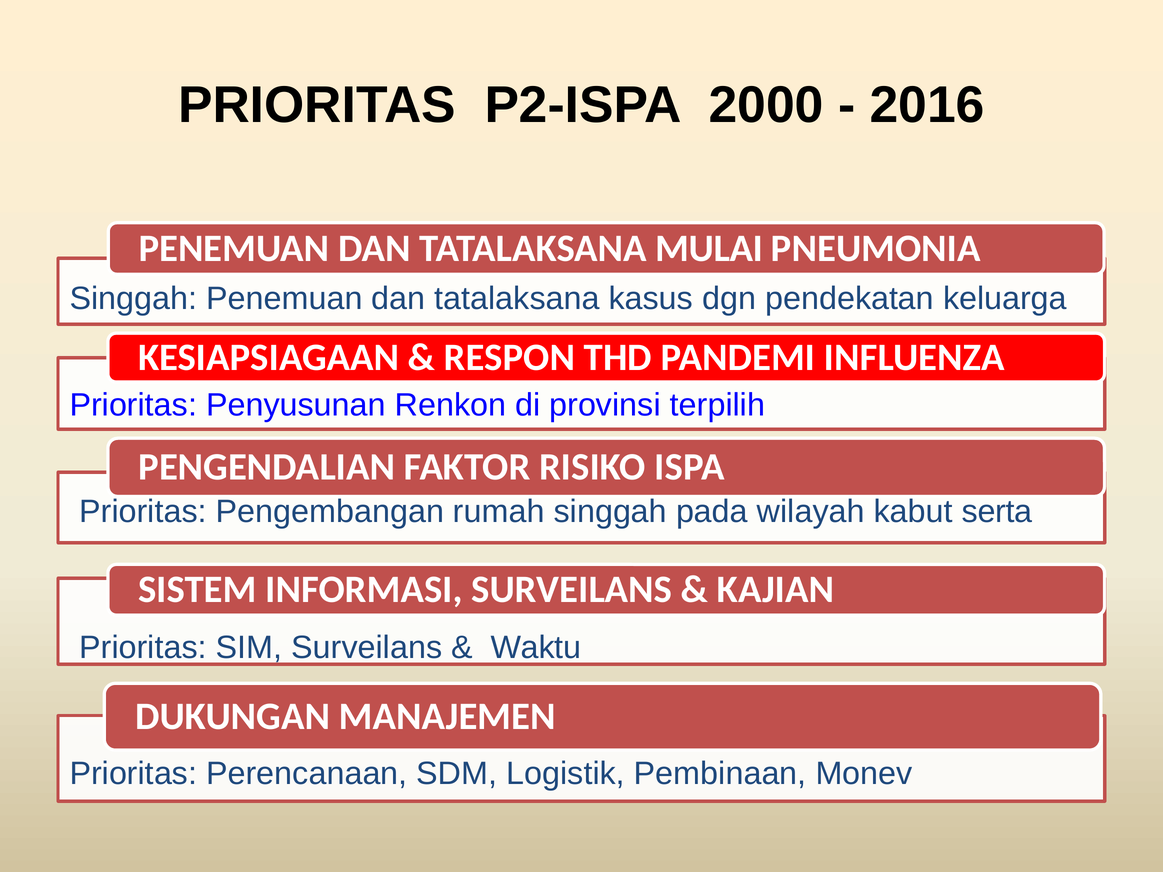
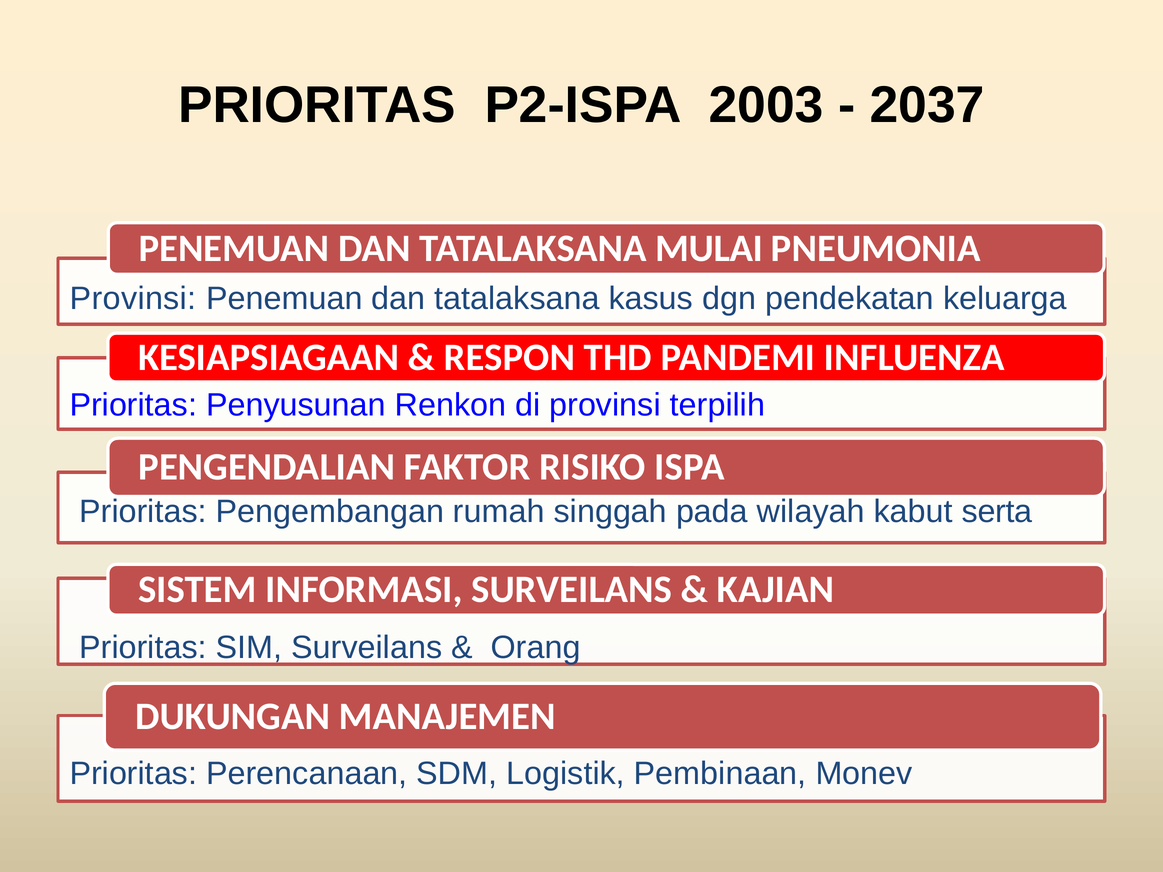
2000: 2000 -> 2003
2016: 2016 -> 2037
Singgah at (133, 299): Singgah -> Provinsi
Waktu: Waktu -> Orang
